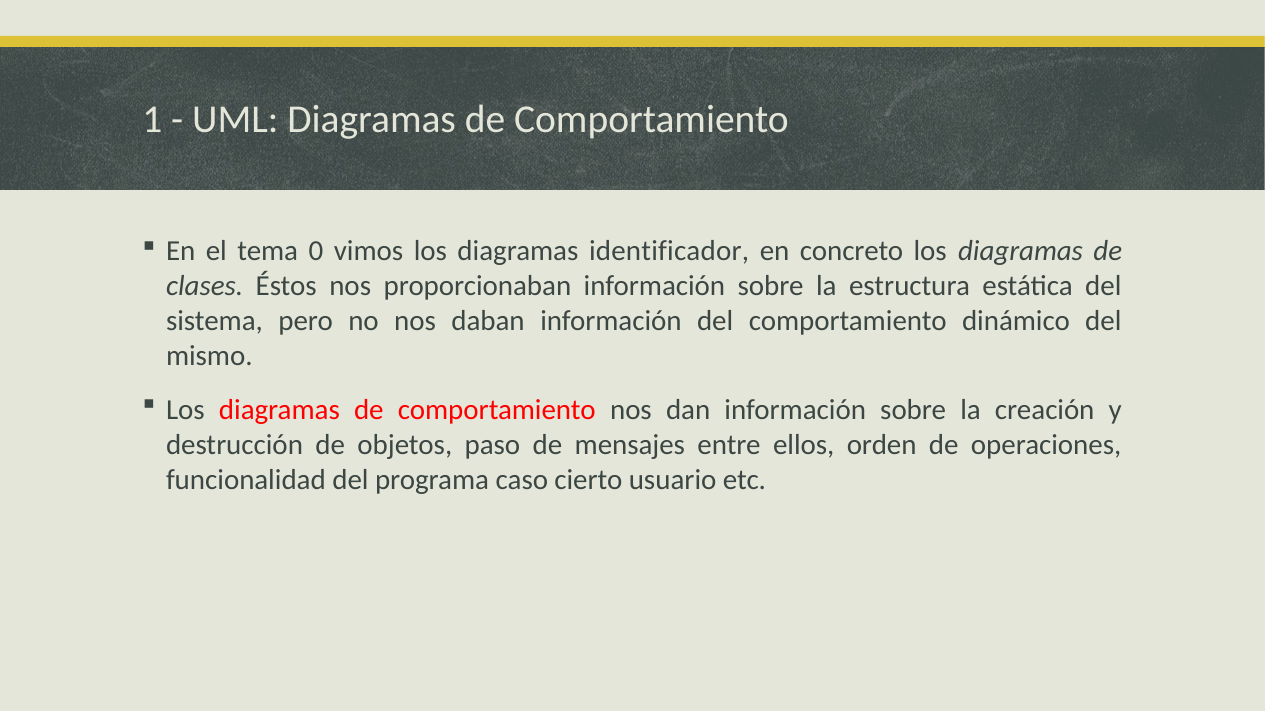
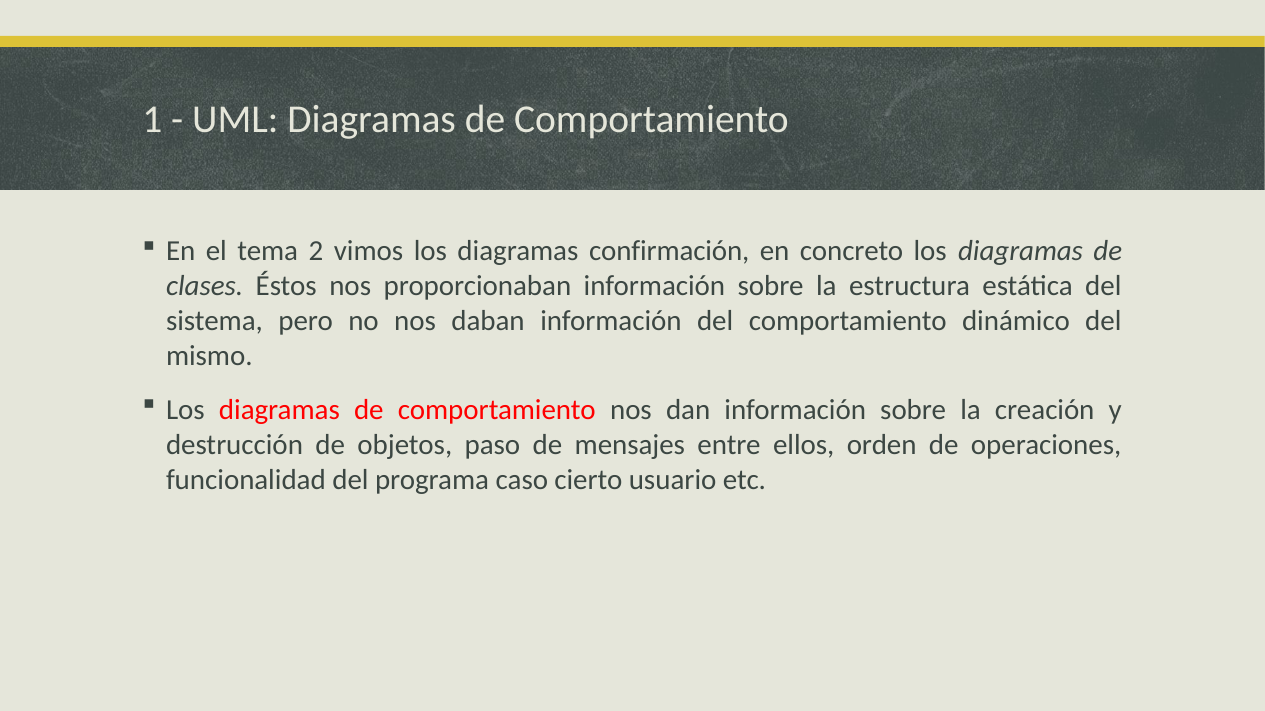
0: 0 -> 2
identificador: identificador -> confirmación
